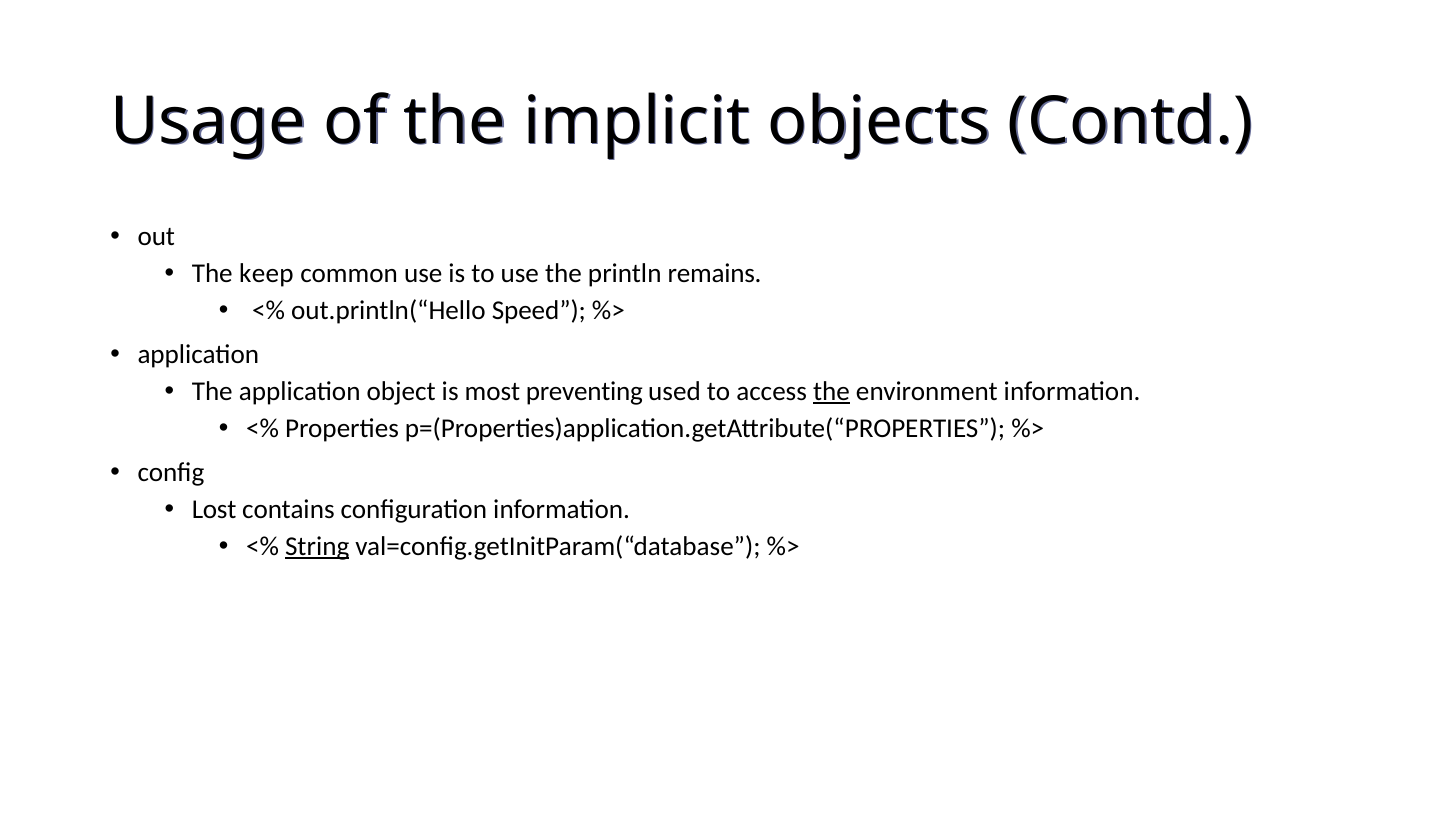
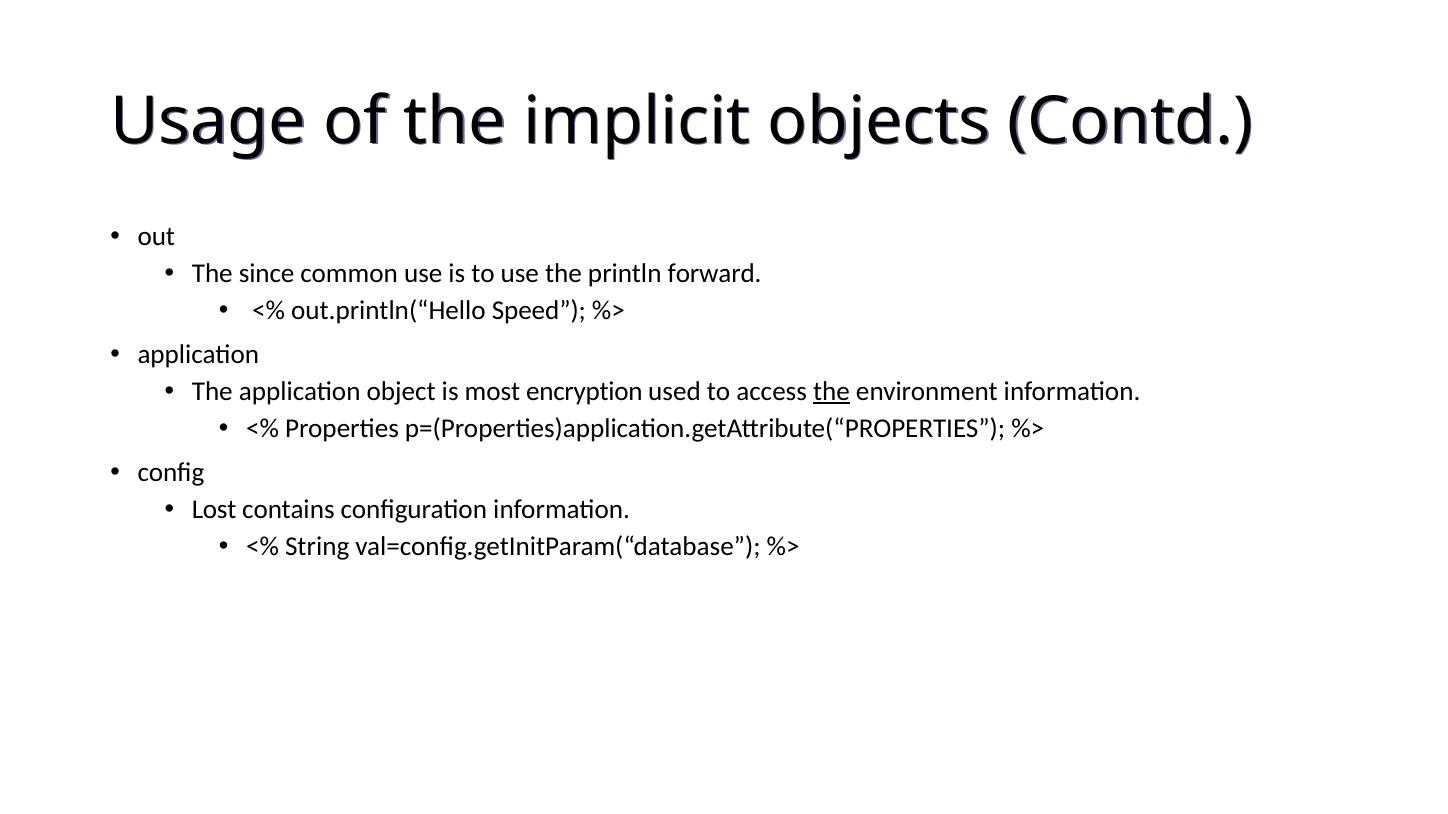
keep: keep -> since
remains: remains -> forward
preventing: preventing -> encryption
String underline: present -> none
